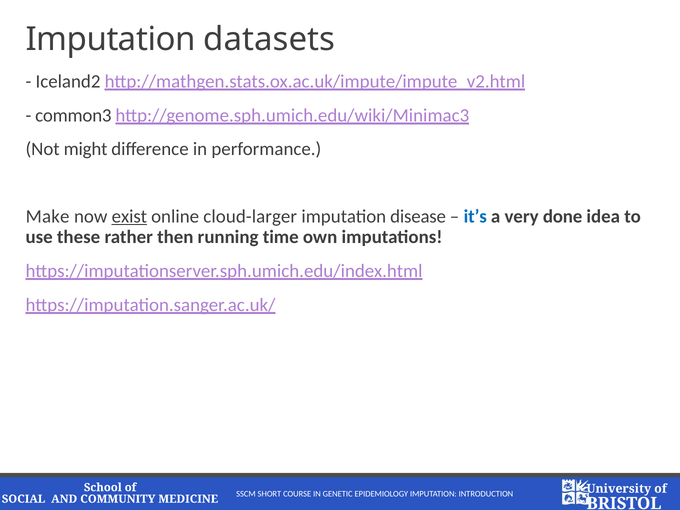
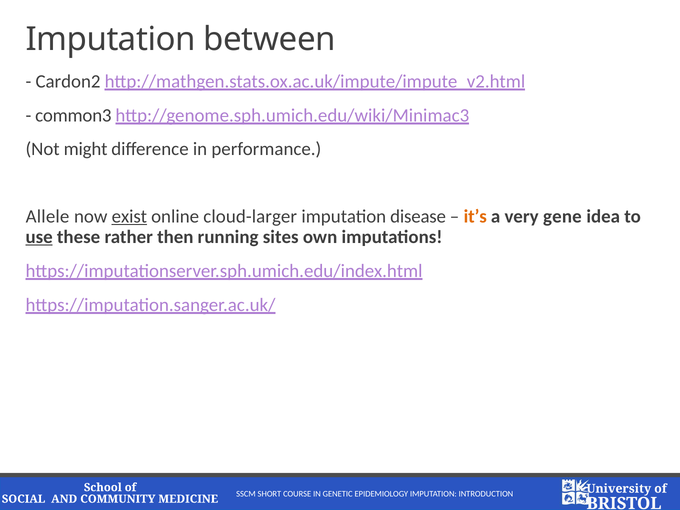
datasets: datasets -> between
Iceland2: Iceland2 -> Cardon2
Make: Make -> Allele
it’s colour: blue -> orange
done: done -> gene
use underline: none -> present
time: time -> sites
